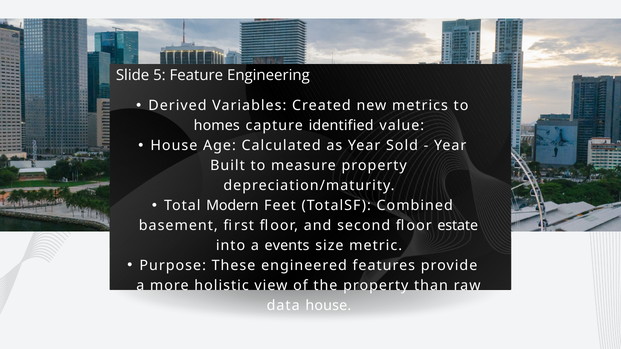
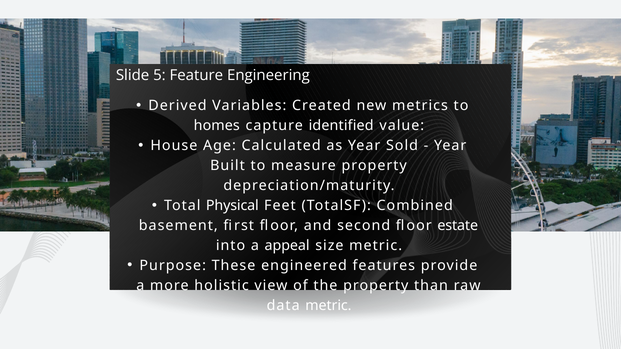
Modern: Modern -> Physical
events: events -> appeal
data house: house -> metric
